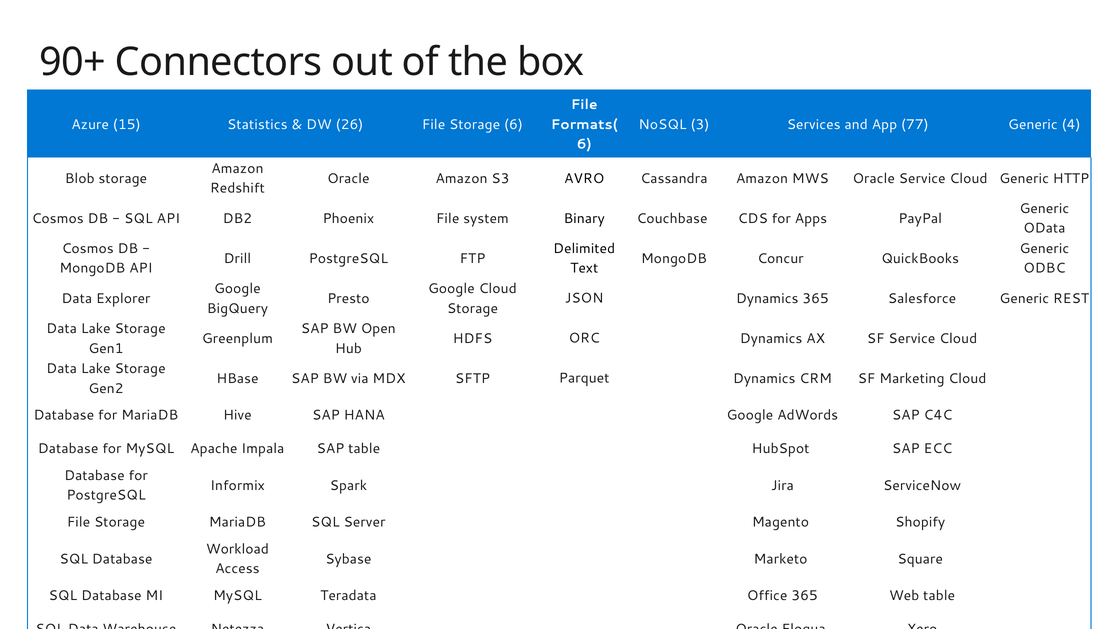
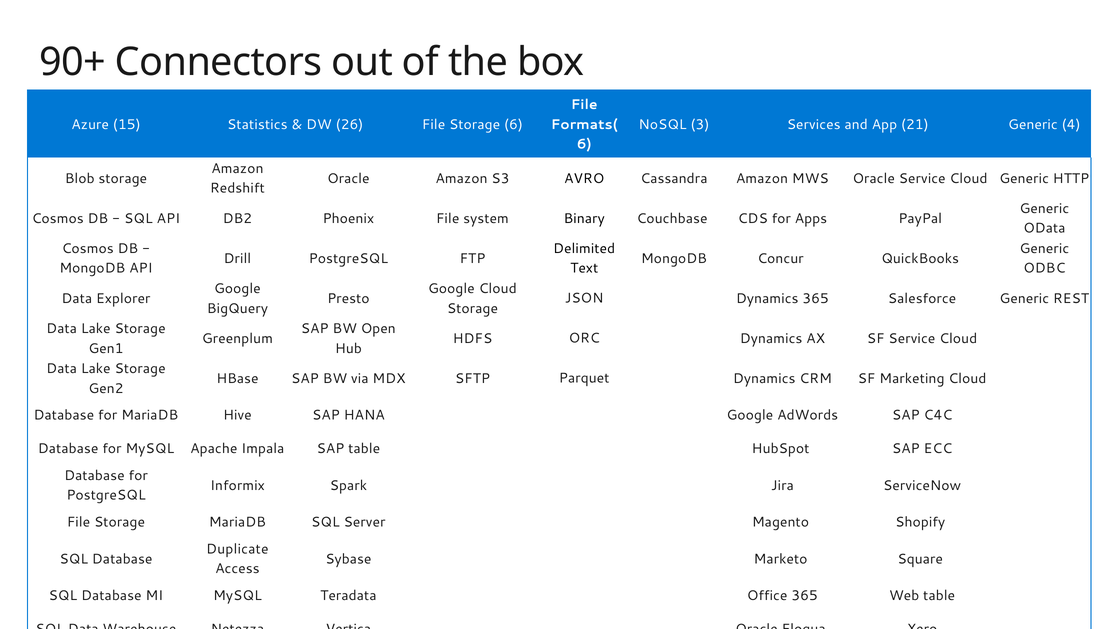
77: 77 -> 21
Workload: Workload -> Duplicate
